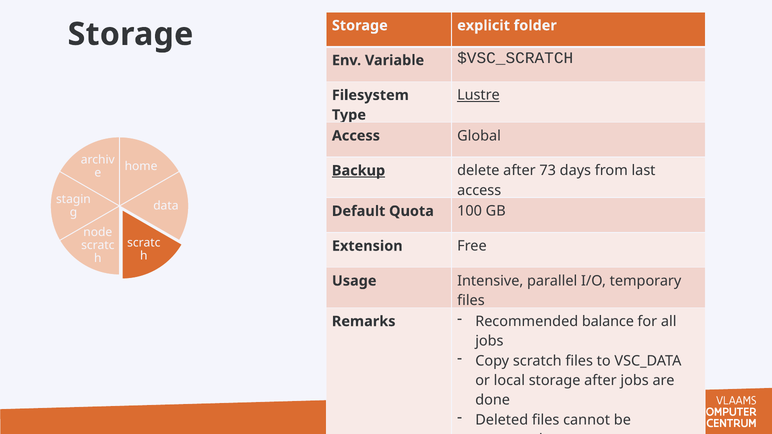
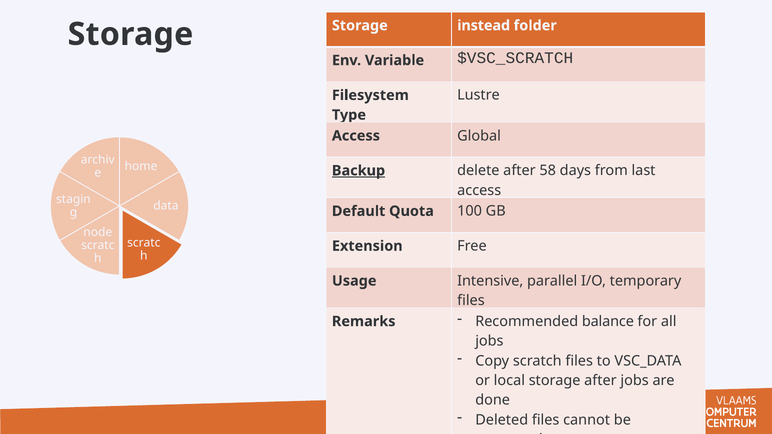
explicit: explicit -> instead
Lustre underline: present -> none
73: 73 -> 58
